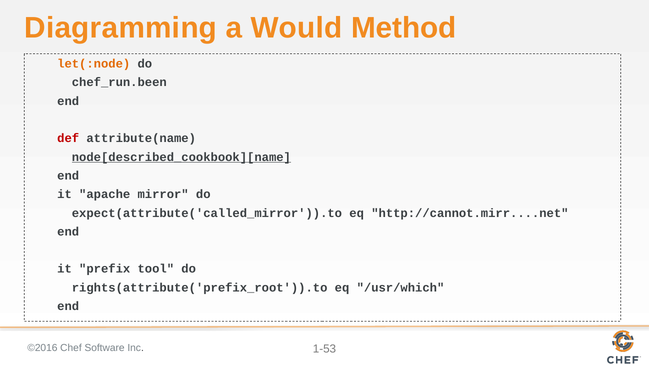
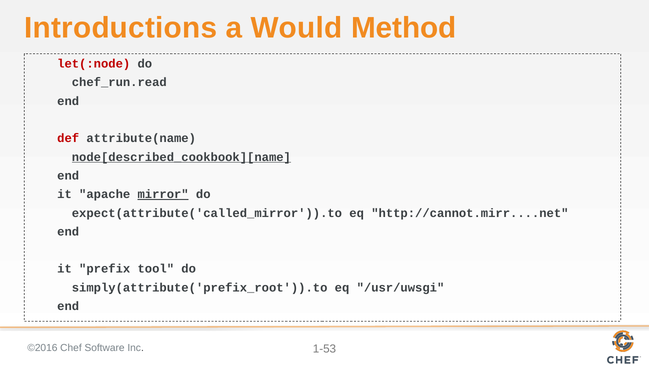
Diagramming: Diagramming -> Introductions
let(:node colour: orange -> red
chef_run.been: chef_run.been -> chef_run.read
mirror underline: none -> present
rights(attribute('prefix_root')).to: rights(attribute('prefix_root')).to -> simply(attribute('prefix_root')).to
/usr/which: /usr/which -> /usr/uwsgi
